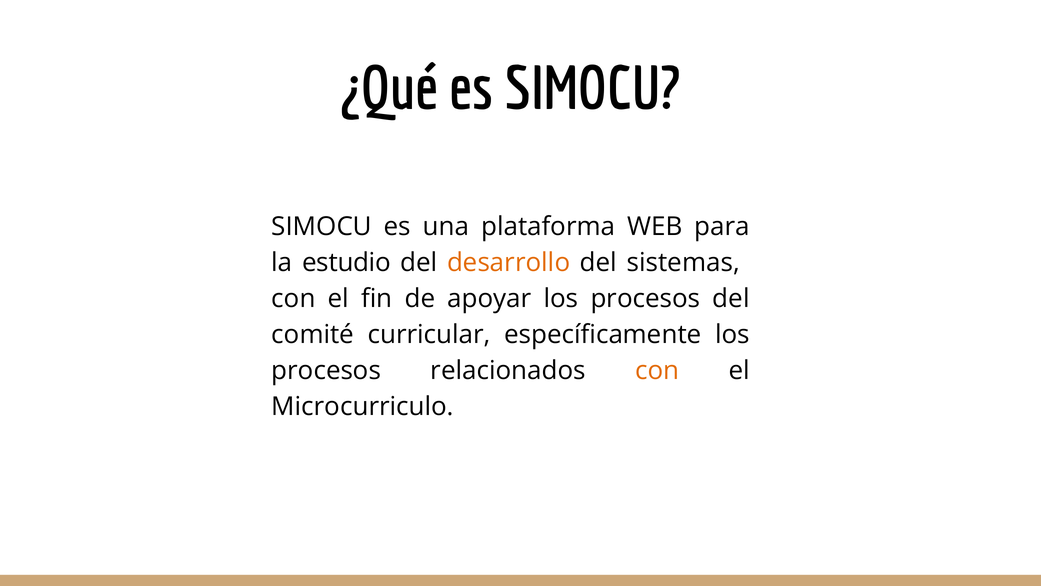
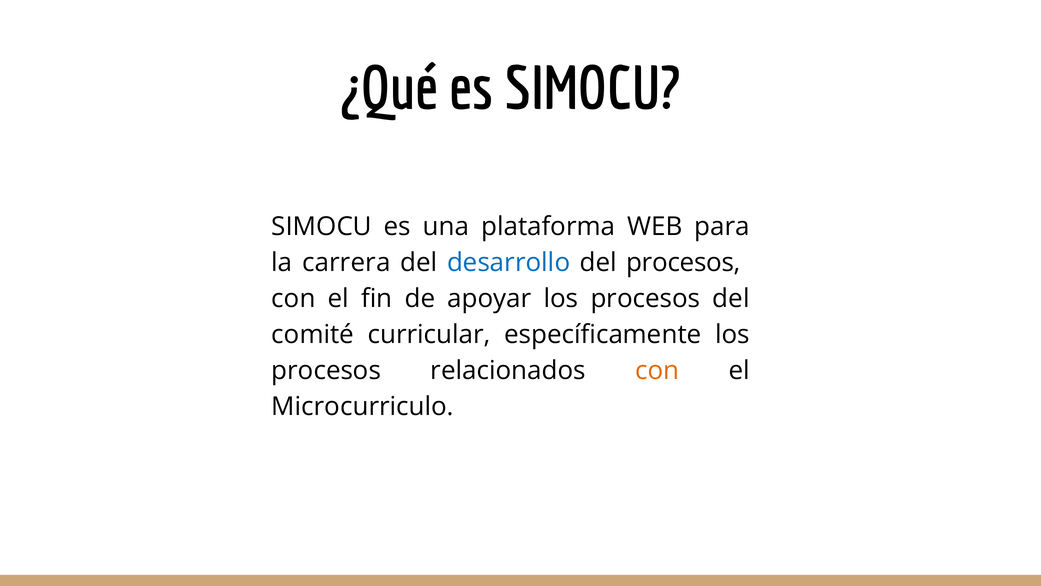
estudio: estudio -> carrera
desarrollo colour: orange -> blue
del sistemas: sistemas -> procesos
